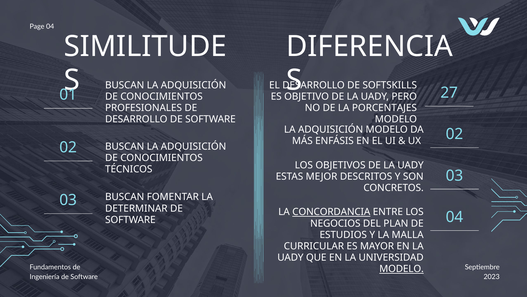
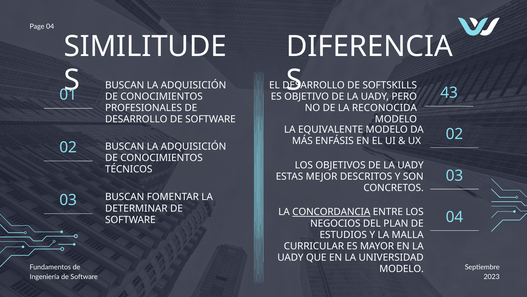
27: 27 -> 43
PORCENTAJES: PORCENTAJES -> RECONOCIDA
ADQUISICIÓN at (331, 129): ADQUISICIÓN -> EQUIVALENTE
MODELO at (402, 268) underline: present -> none
